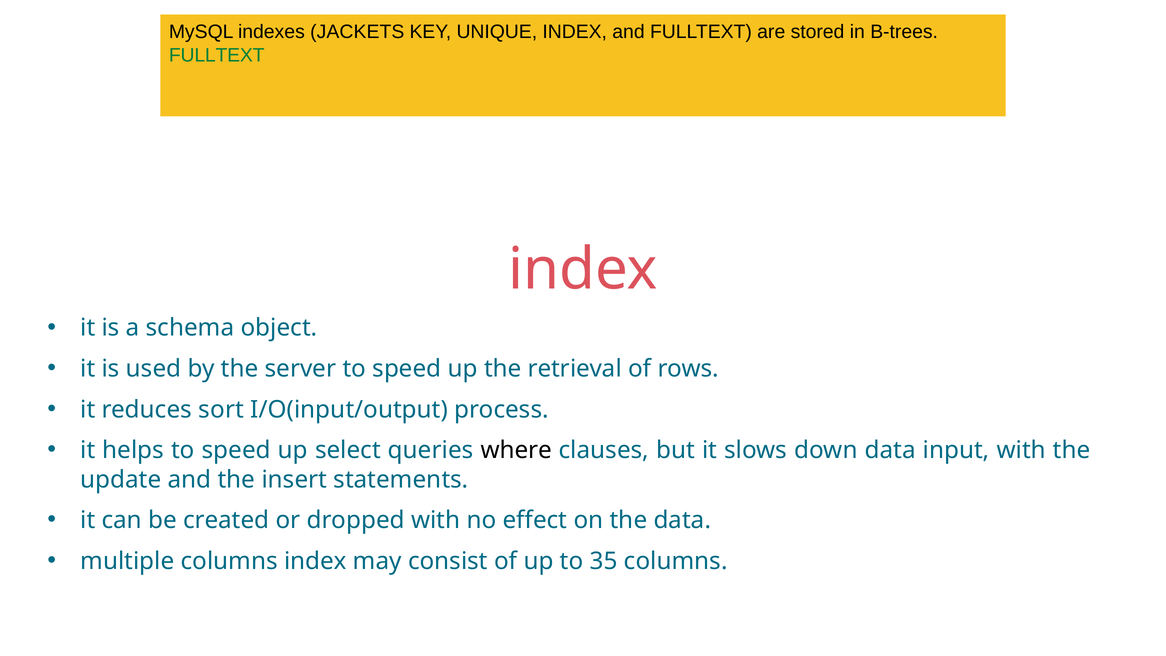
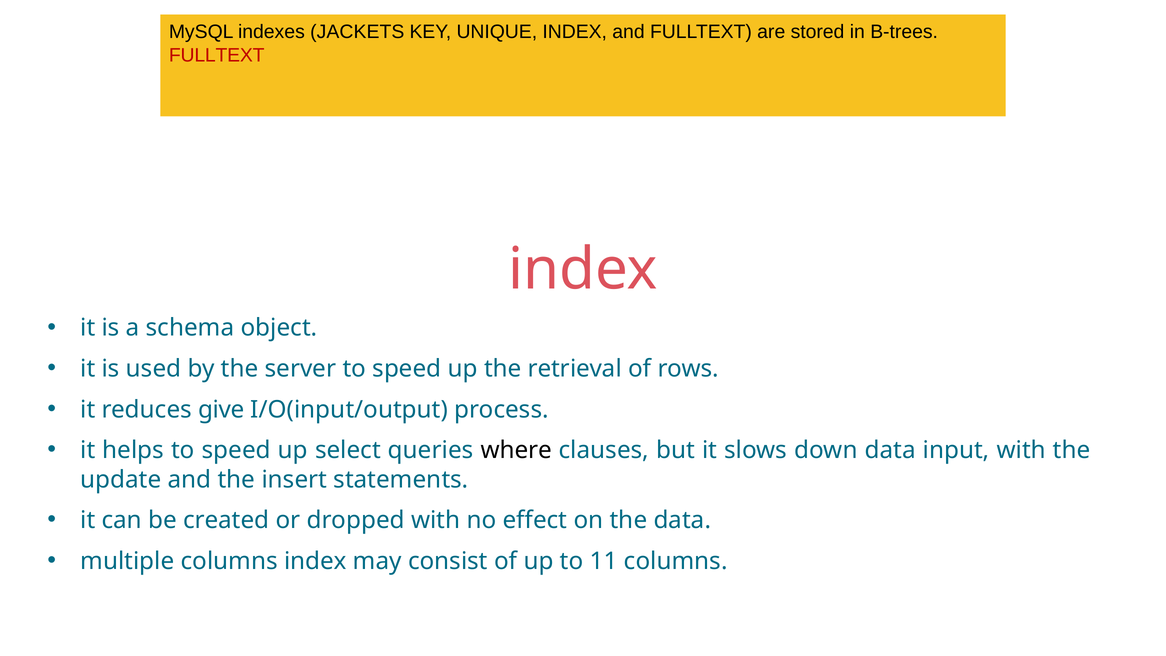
FULLTEXT at (217, 55) colour: green -> red
sort: sort -> give
35: 35 -> 11
